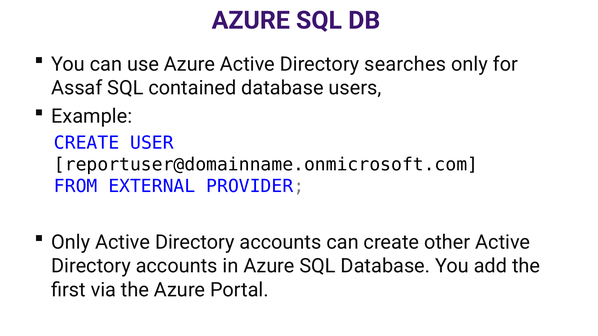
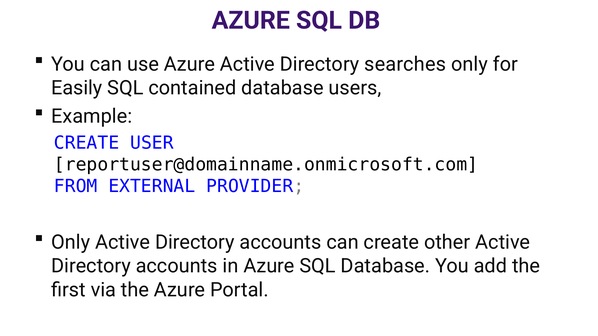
Assaf: Assaf -> Easily
